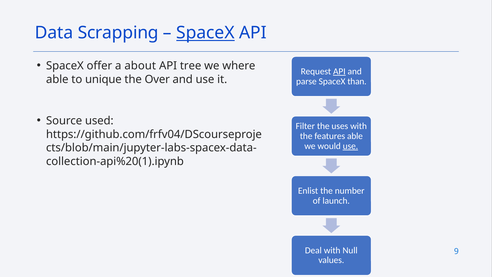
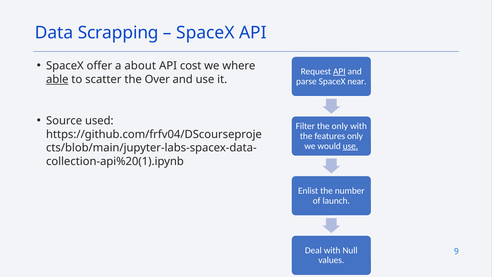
SpaceX at (205, 33) underline: present -> none
tree: tree -> cost
able at (57, 79) underline: none -> present
unique: unique -> scatter
than: than -> near
the uses: uses -> only
able at (355, 136): able -> only
